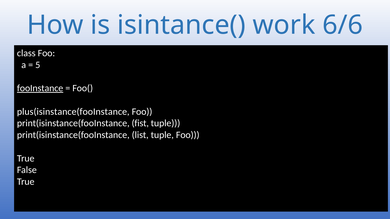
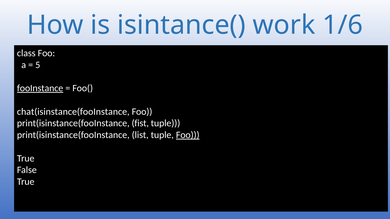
6/6: 6/6 -> 1/6
plus(isinstance(fooInstance: plus(isinstance(fooInstance -> chat(isinstance(fooInstance
Foo at (188, 135) underline: none -> present
